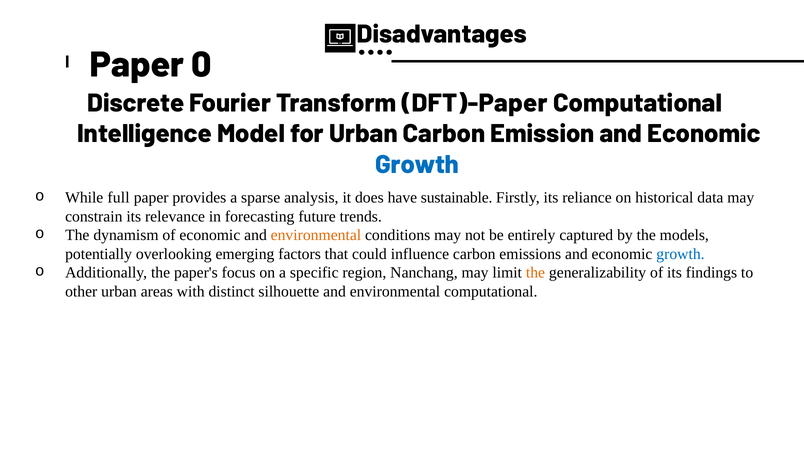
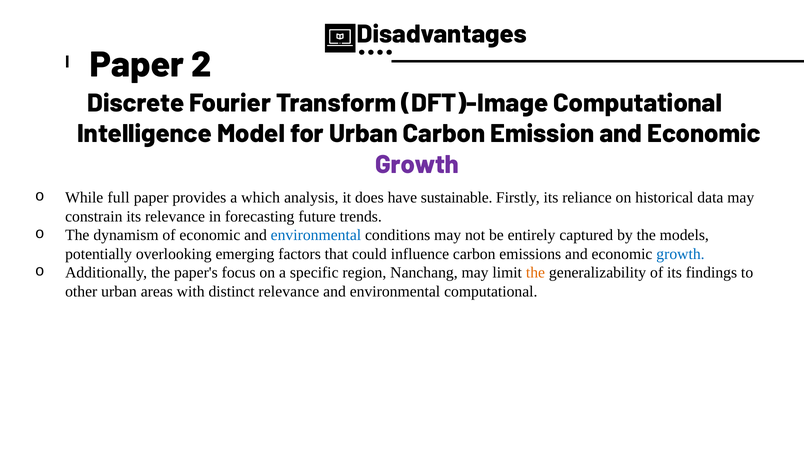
0: 0 -> 2
DFT)-Paper: DFT)-Paper -> DFT)-Image
Growth at (417, 165) colour: blue -> purple
sparse: sparse -> which
environmental at (316, 235) colour: orange -> blue
distinct silhouette: silhouette -> relevance
